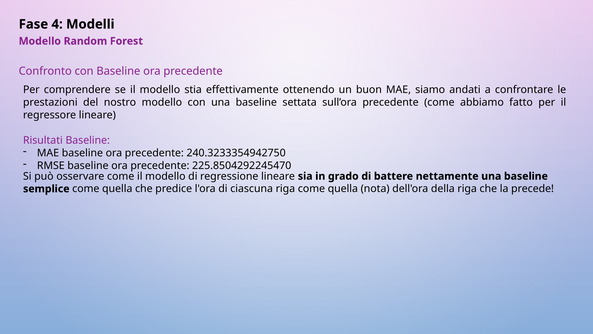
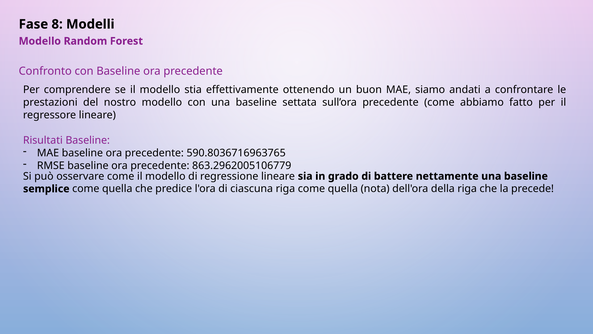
4: 4 -> 8
240.3233354942750: 240.3233354942750 -> 590.8036716963765
225.8504292245470: 225.8504292245470 -> 863.2962005106779
